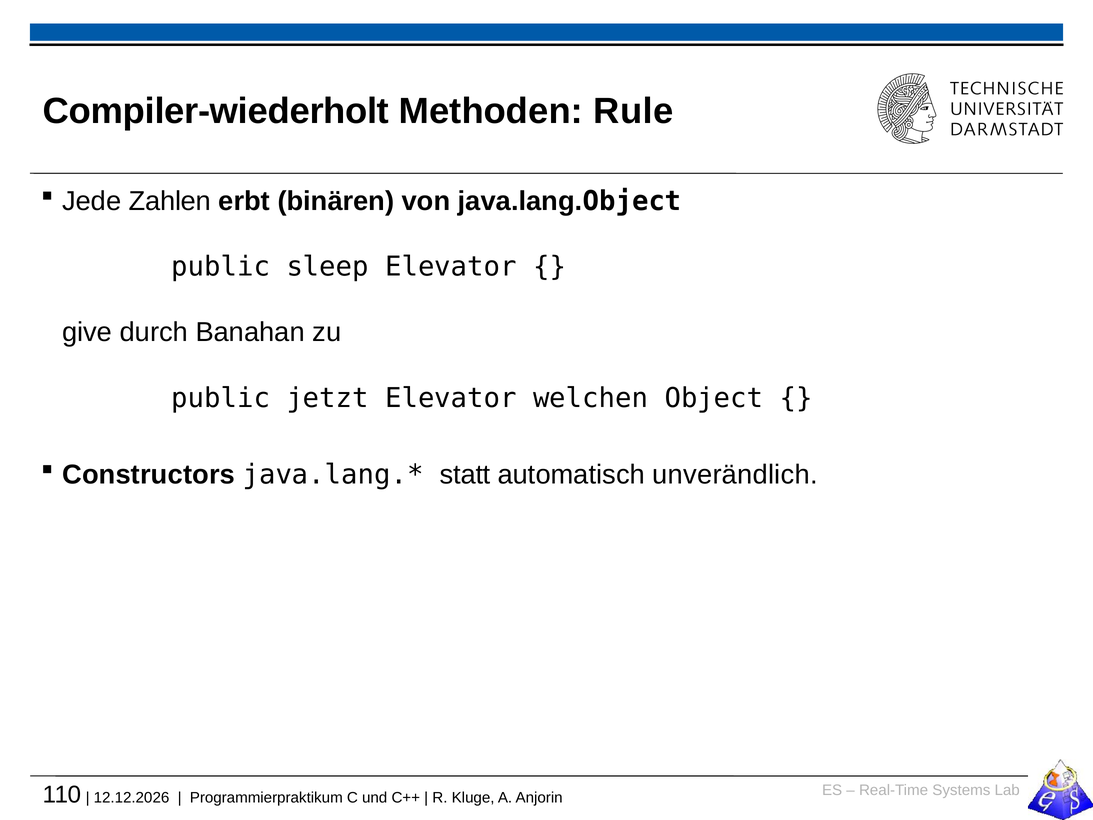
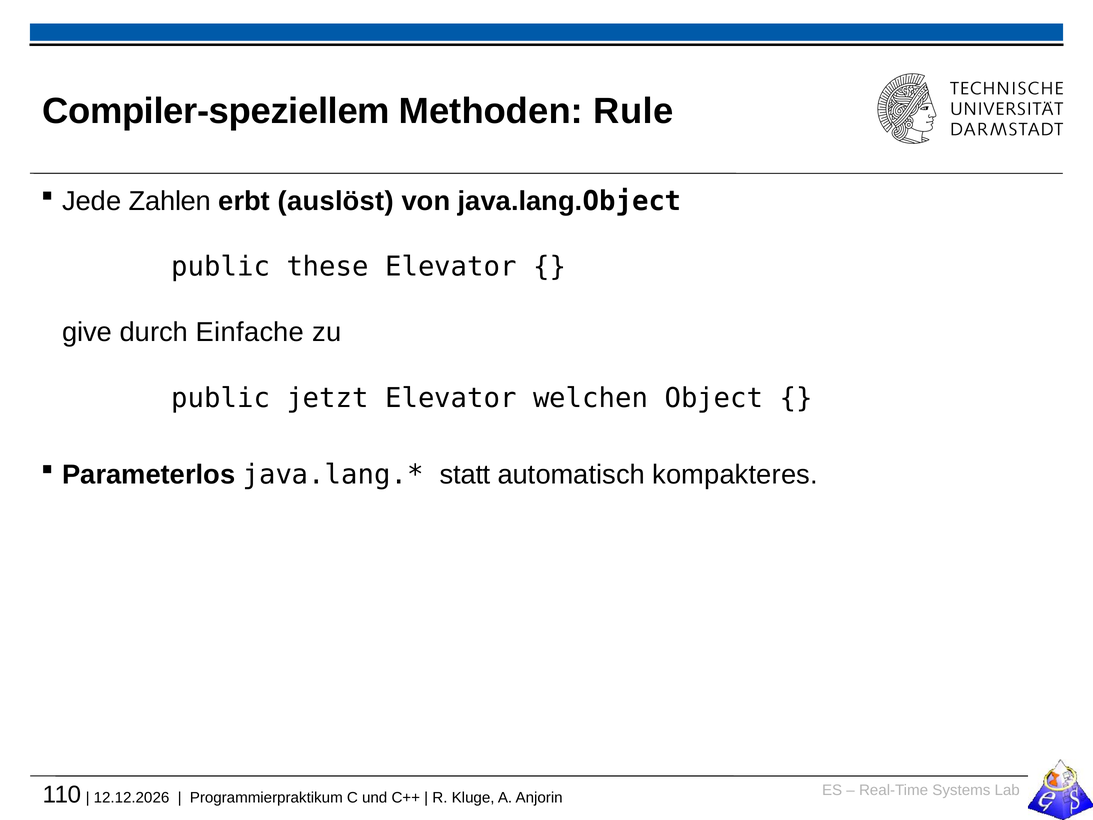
Compiler-wiederholt: Compiler-wiederholt -> Compiler-speziellem
binären: binären -> auslöst
sleep: sleep -> these
Banahan: Banahan -> Einfache
Constructors: Constructors -> Parameterlos
unverändlich: unverändlich -> kompakteres
